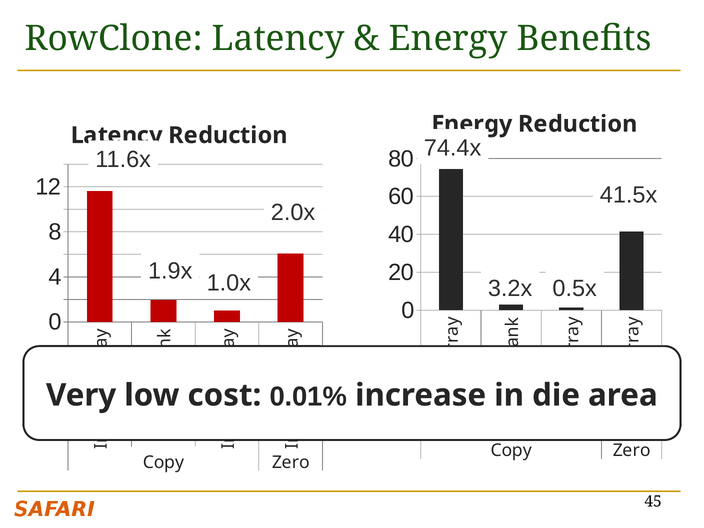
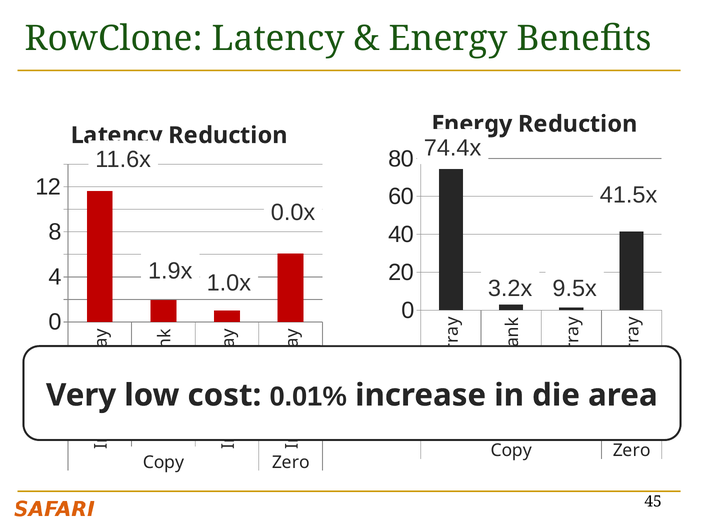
2.0x: 2.0x -> 0.0x
0.5x: 0.5x -> 9.5x
